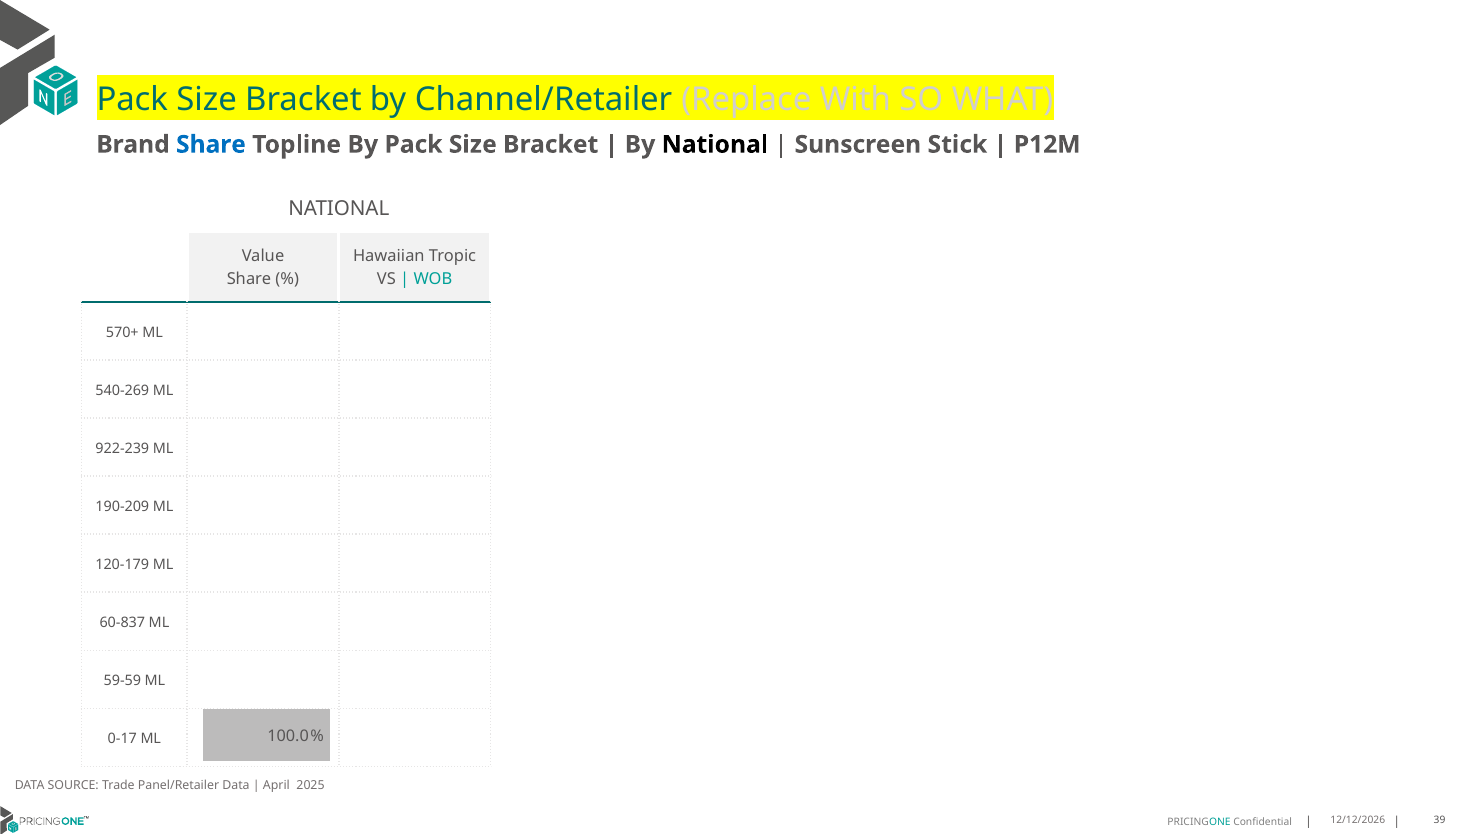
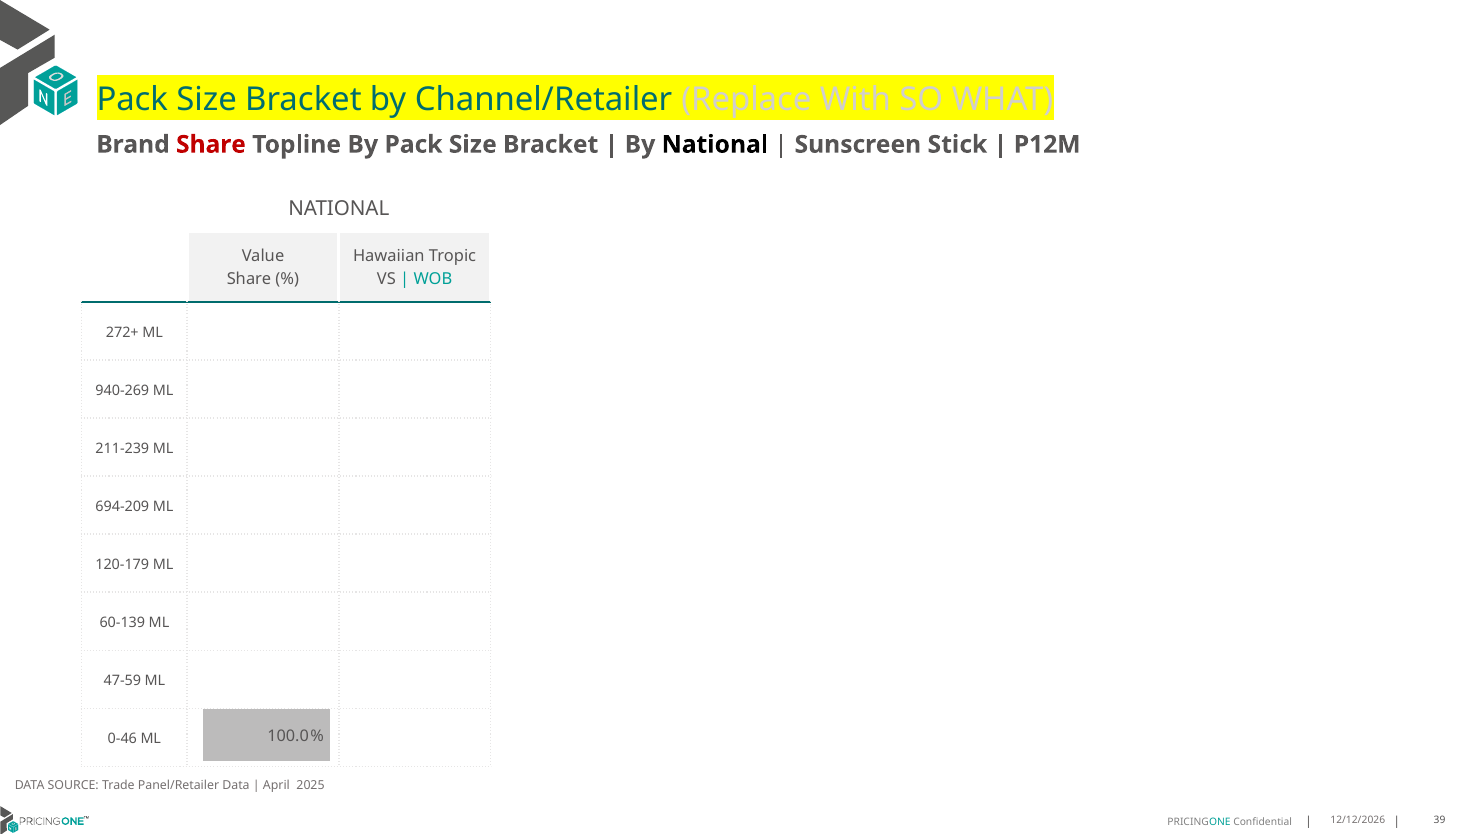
Share at (211, 144) colour: blue -> red
570+: 570+ -> 272+
540-269: 540-269 -> 940-269
922-239: 922-239 -> 211-239
190-209: 190-209 -> 694-209
60-837: 60-837 -> 60-139
59-59: 59-59 -> 47-59
0-17: 0-17 -> 0-46
